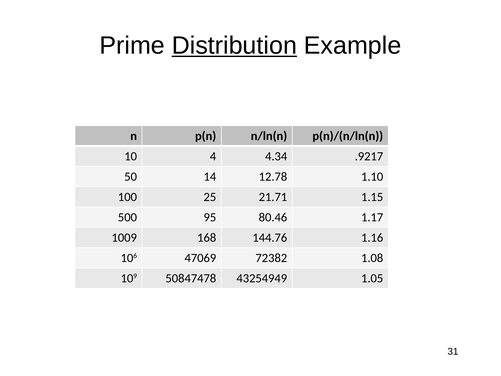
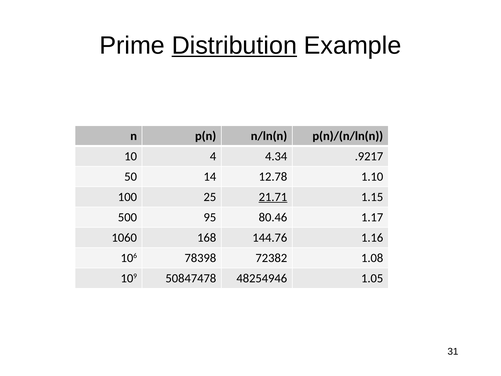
21.71 underline: none -> present
1009: 1009 -> 1060
47069: 47069 -> 78398
43254949: 43254949 -> 48254946
